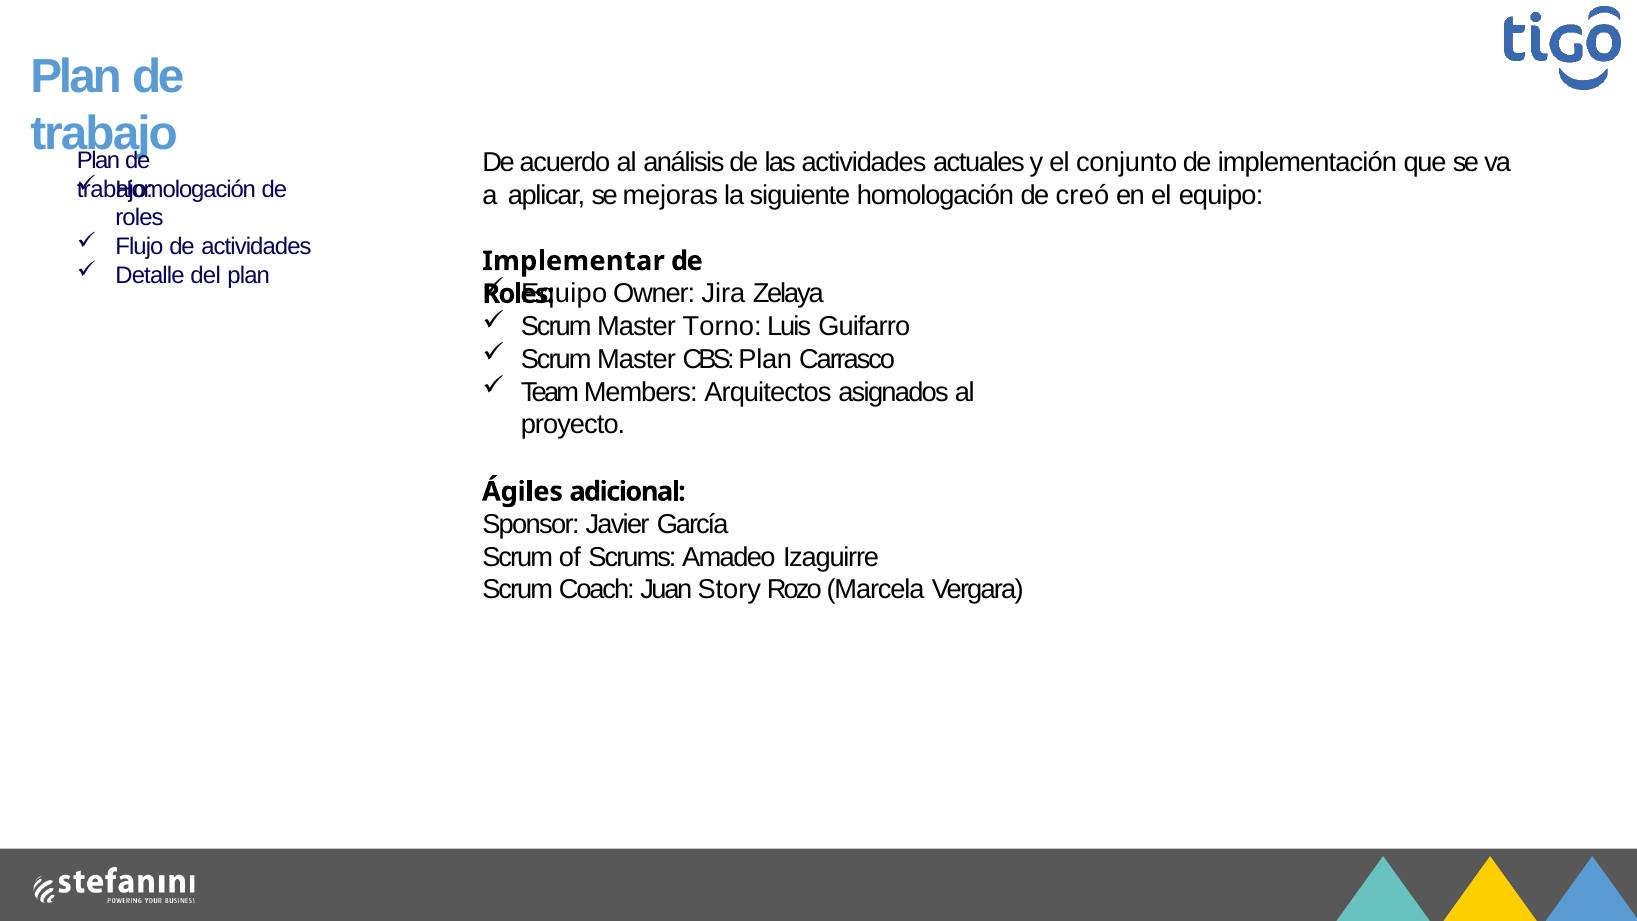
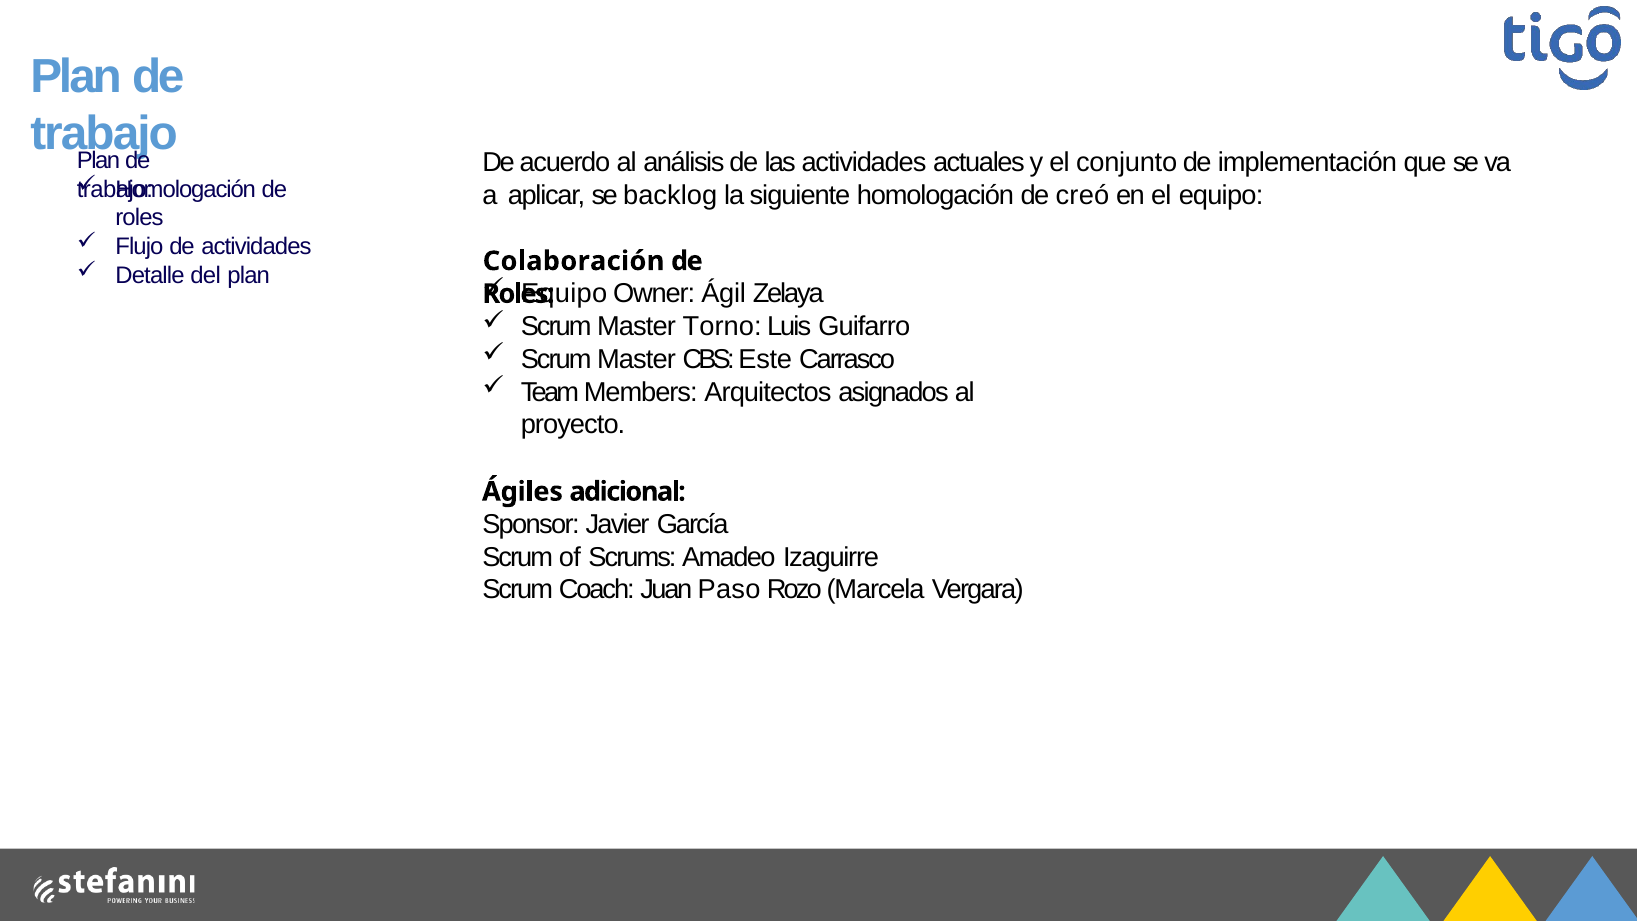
mejoras: mejoras -> backlog
Implementar: Implementar -> Colaboración
Jira: Jira -> Ágil
CBS Plan: Plan -> Este
Story: Story -> Paso
